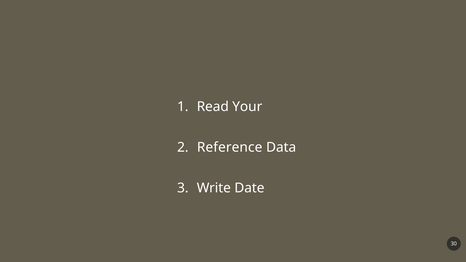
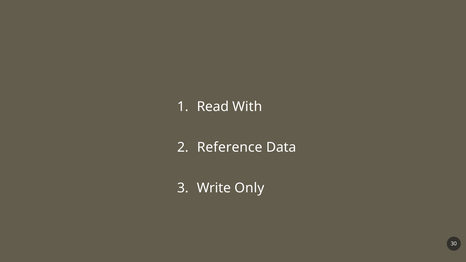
Your: Your -> With
Date: Date -> Only
